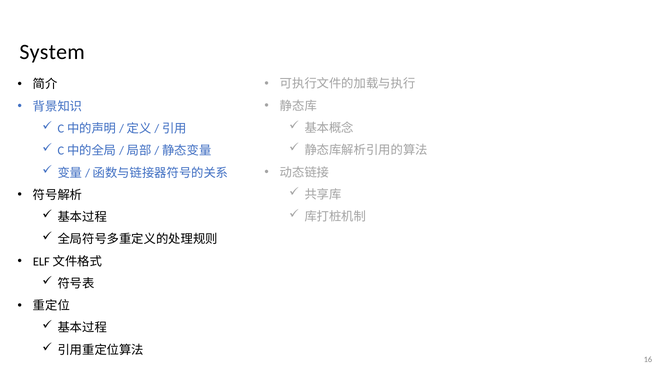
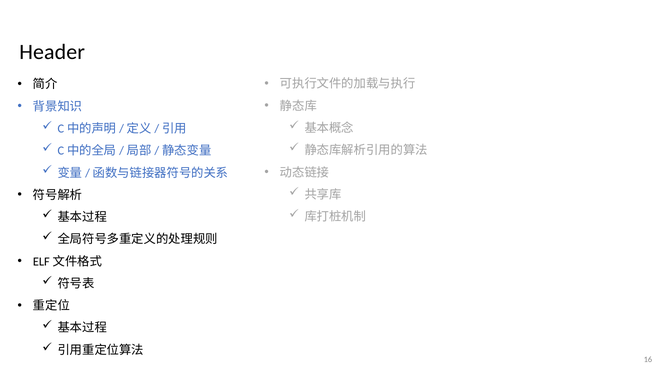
System: System -> Header
